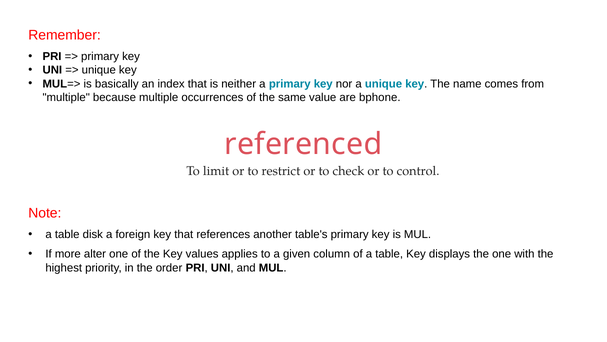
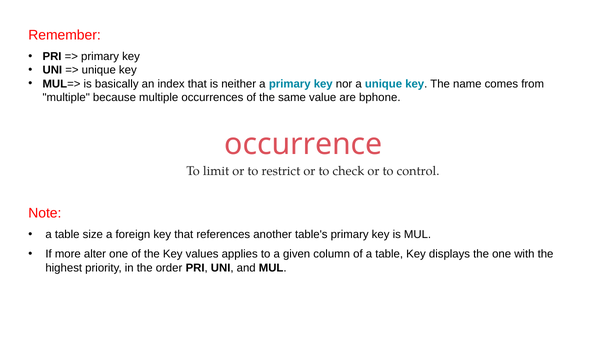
referenced: referenced -> occurrence
disk: disk -> size
